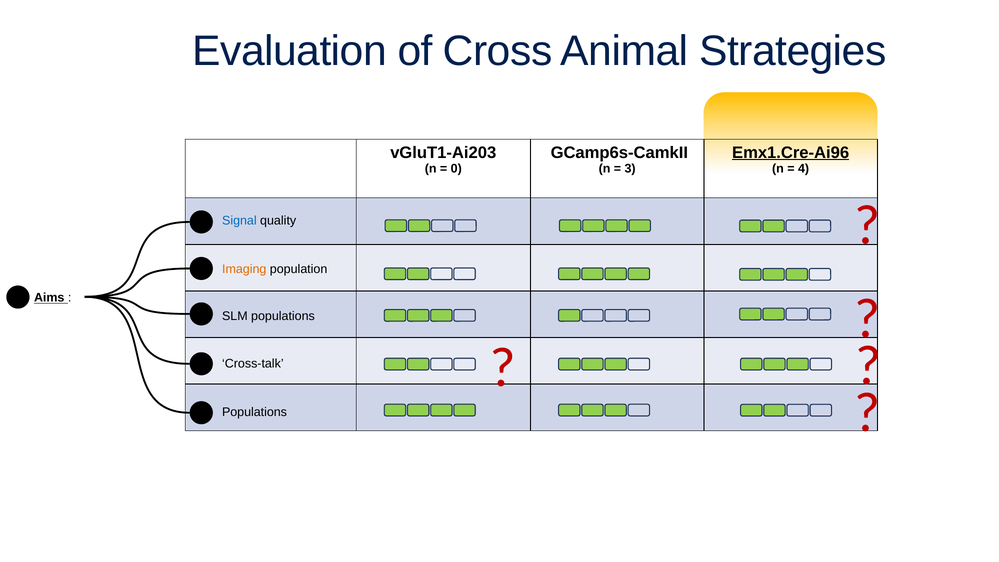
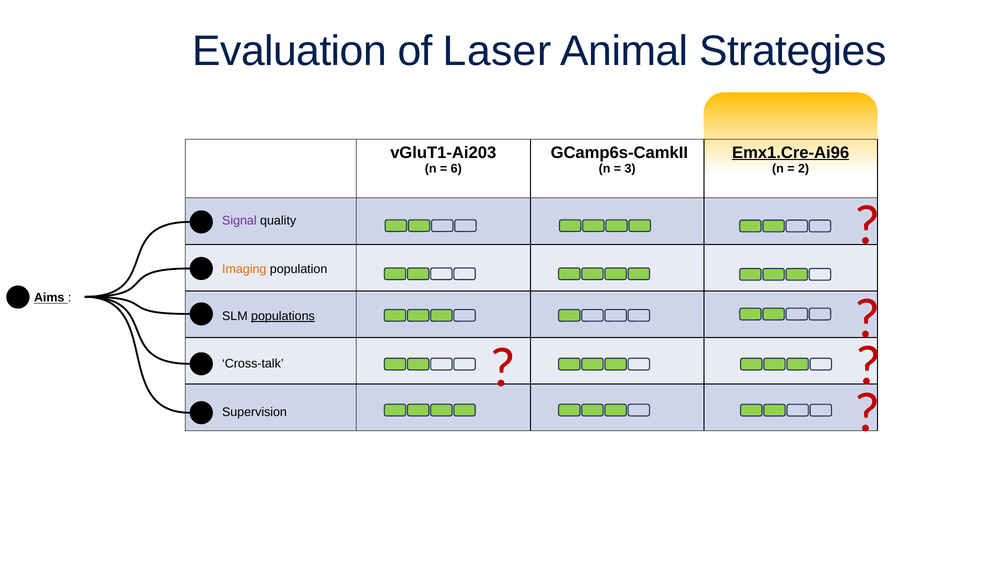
Cross: Cross -> Laser
0: 0 -> 6
4: 4 -> 2
Signal colour: blue -> purple
populations at (283, 316) underline: none -> present
Populations at (254, 412): Populations -> Supervision
